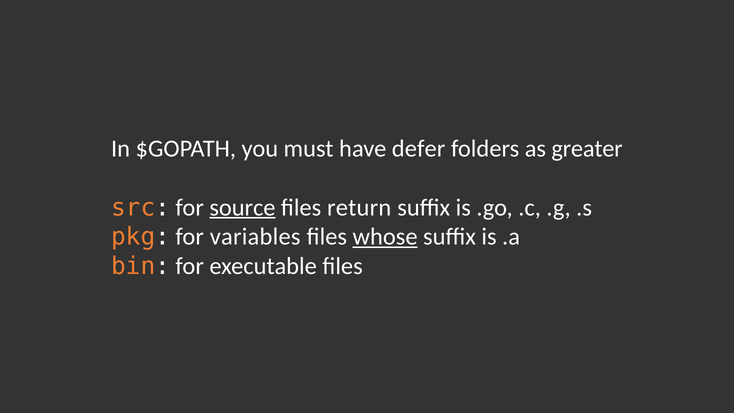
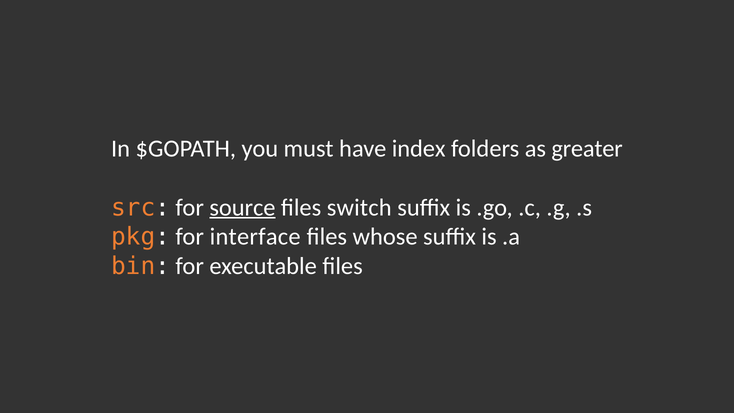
defer: defer -> index
return: return -> switch
variables: variables -> interface
whose underline: present -> none
